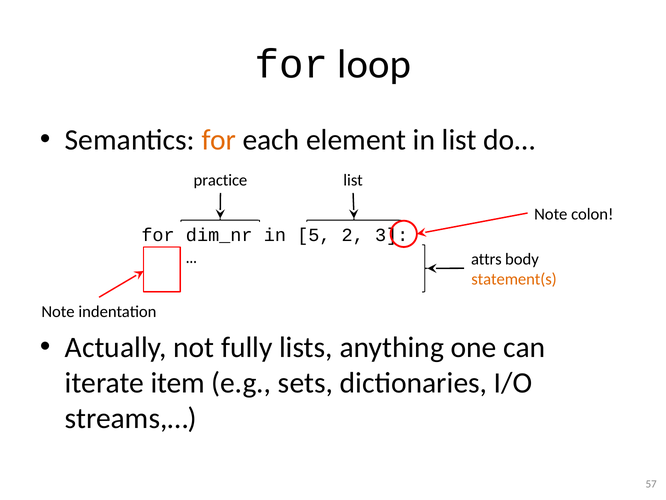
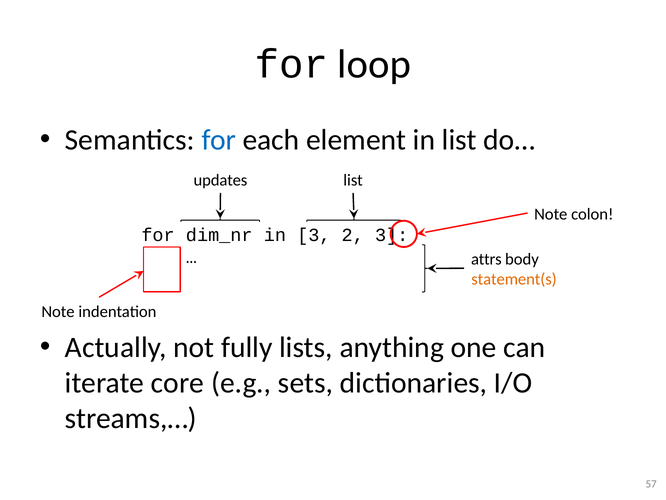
for at (219, 140) colour: orange -> blue
practice: practice -> updates
in 5: 5 -> 3
item: item -> core
